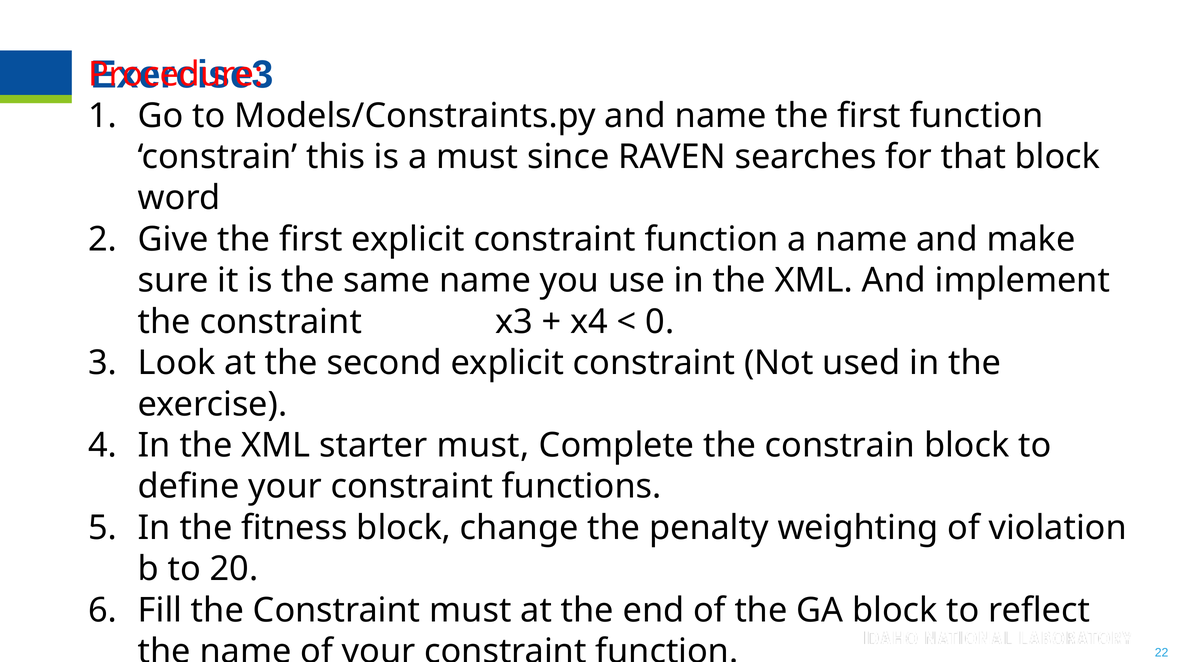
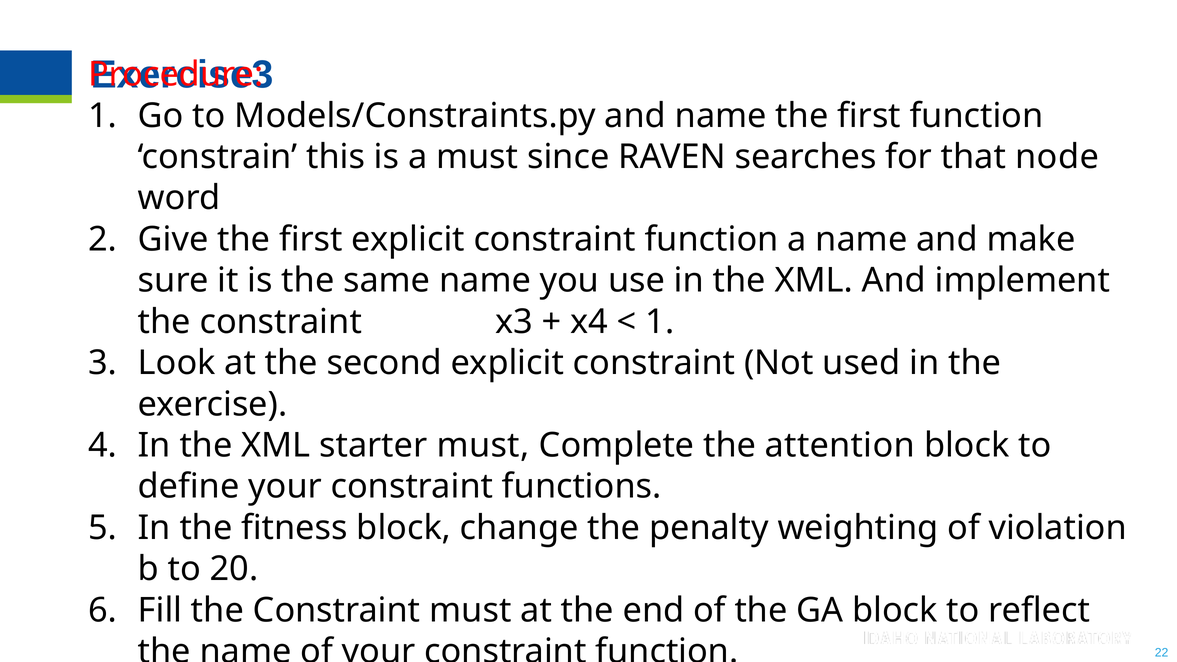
that block: block -> node
0 at (660, 322): 0 -> 1
the constrain: constrain -> attention
